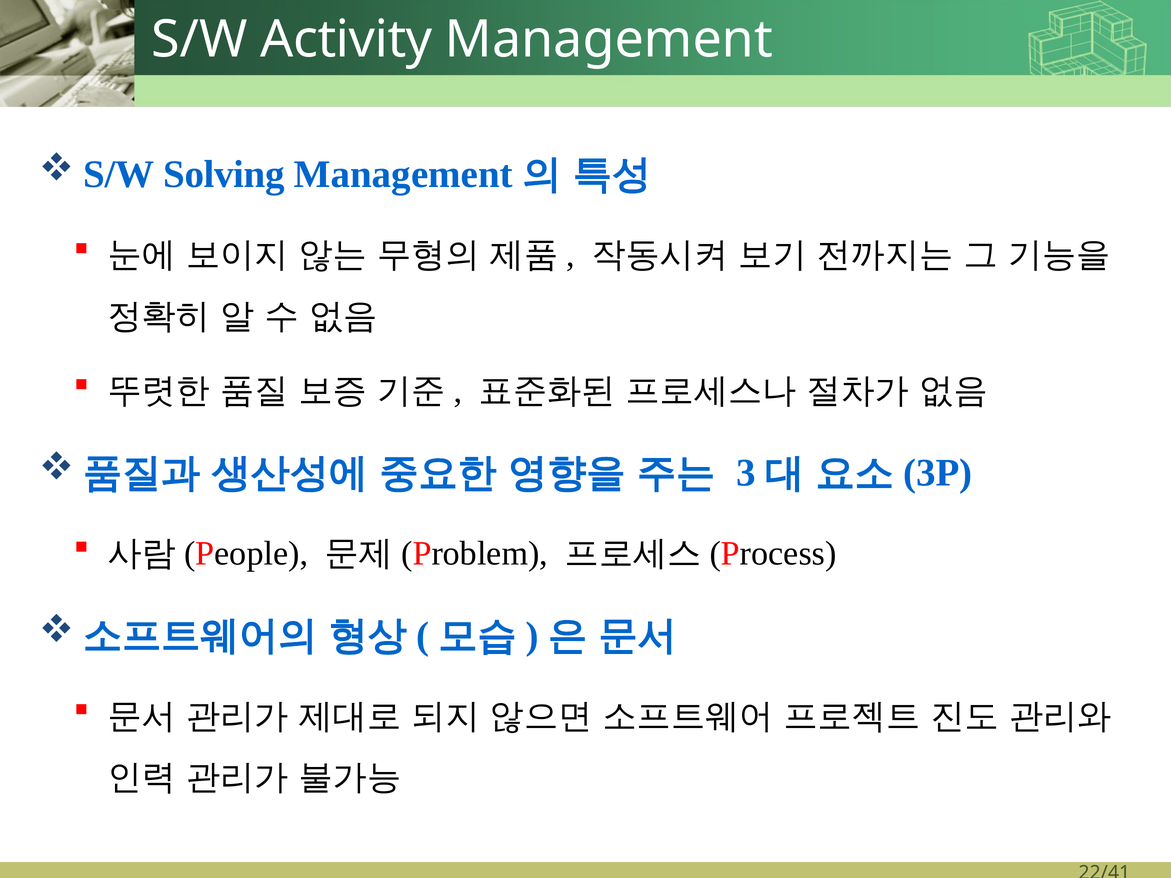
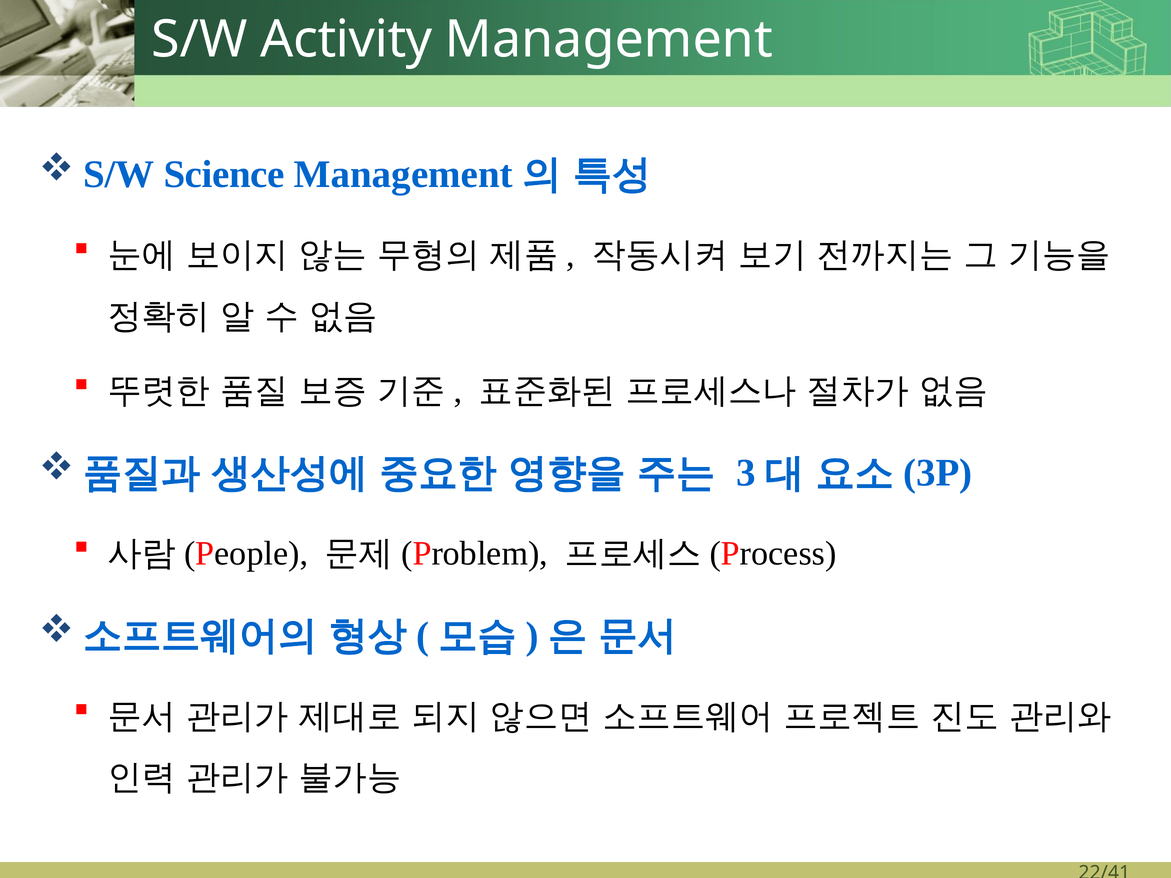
Solving: Solving -> Science
